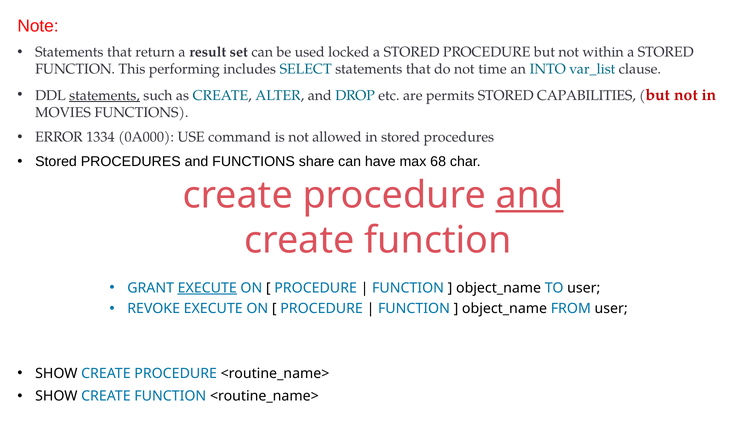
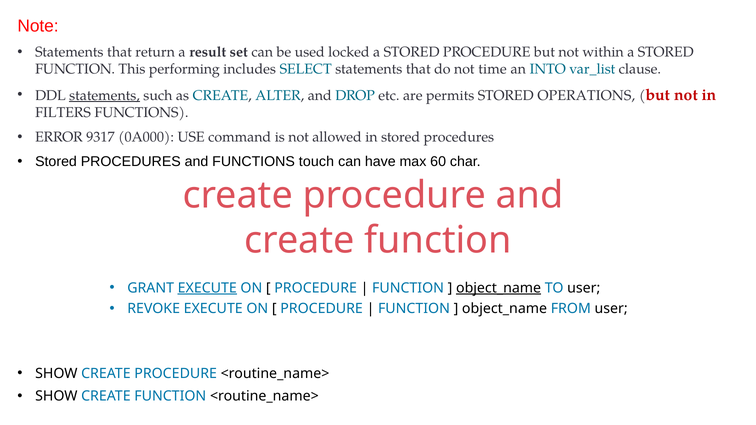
CAPABILITIES: CAPABILITIES -> OPERATIONS
MOVIES: MOVIES -> FILTERS
1334: 1334 -> 9317
share: share -> touch
68: 68 -> 60
and at (530, 195) underline: present -> none
object_name at (499, 288) underline: none -> present
